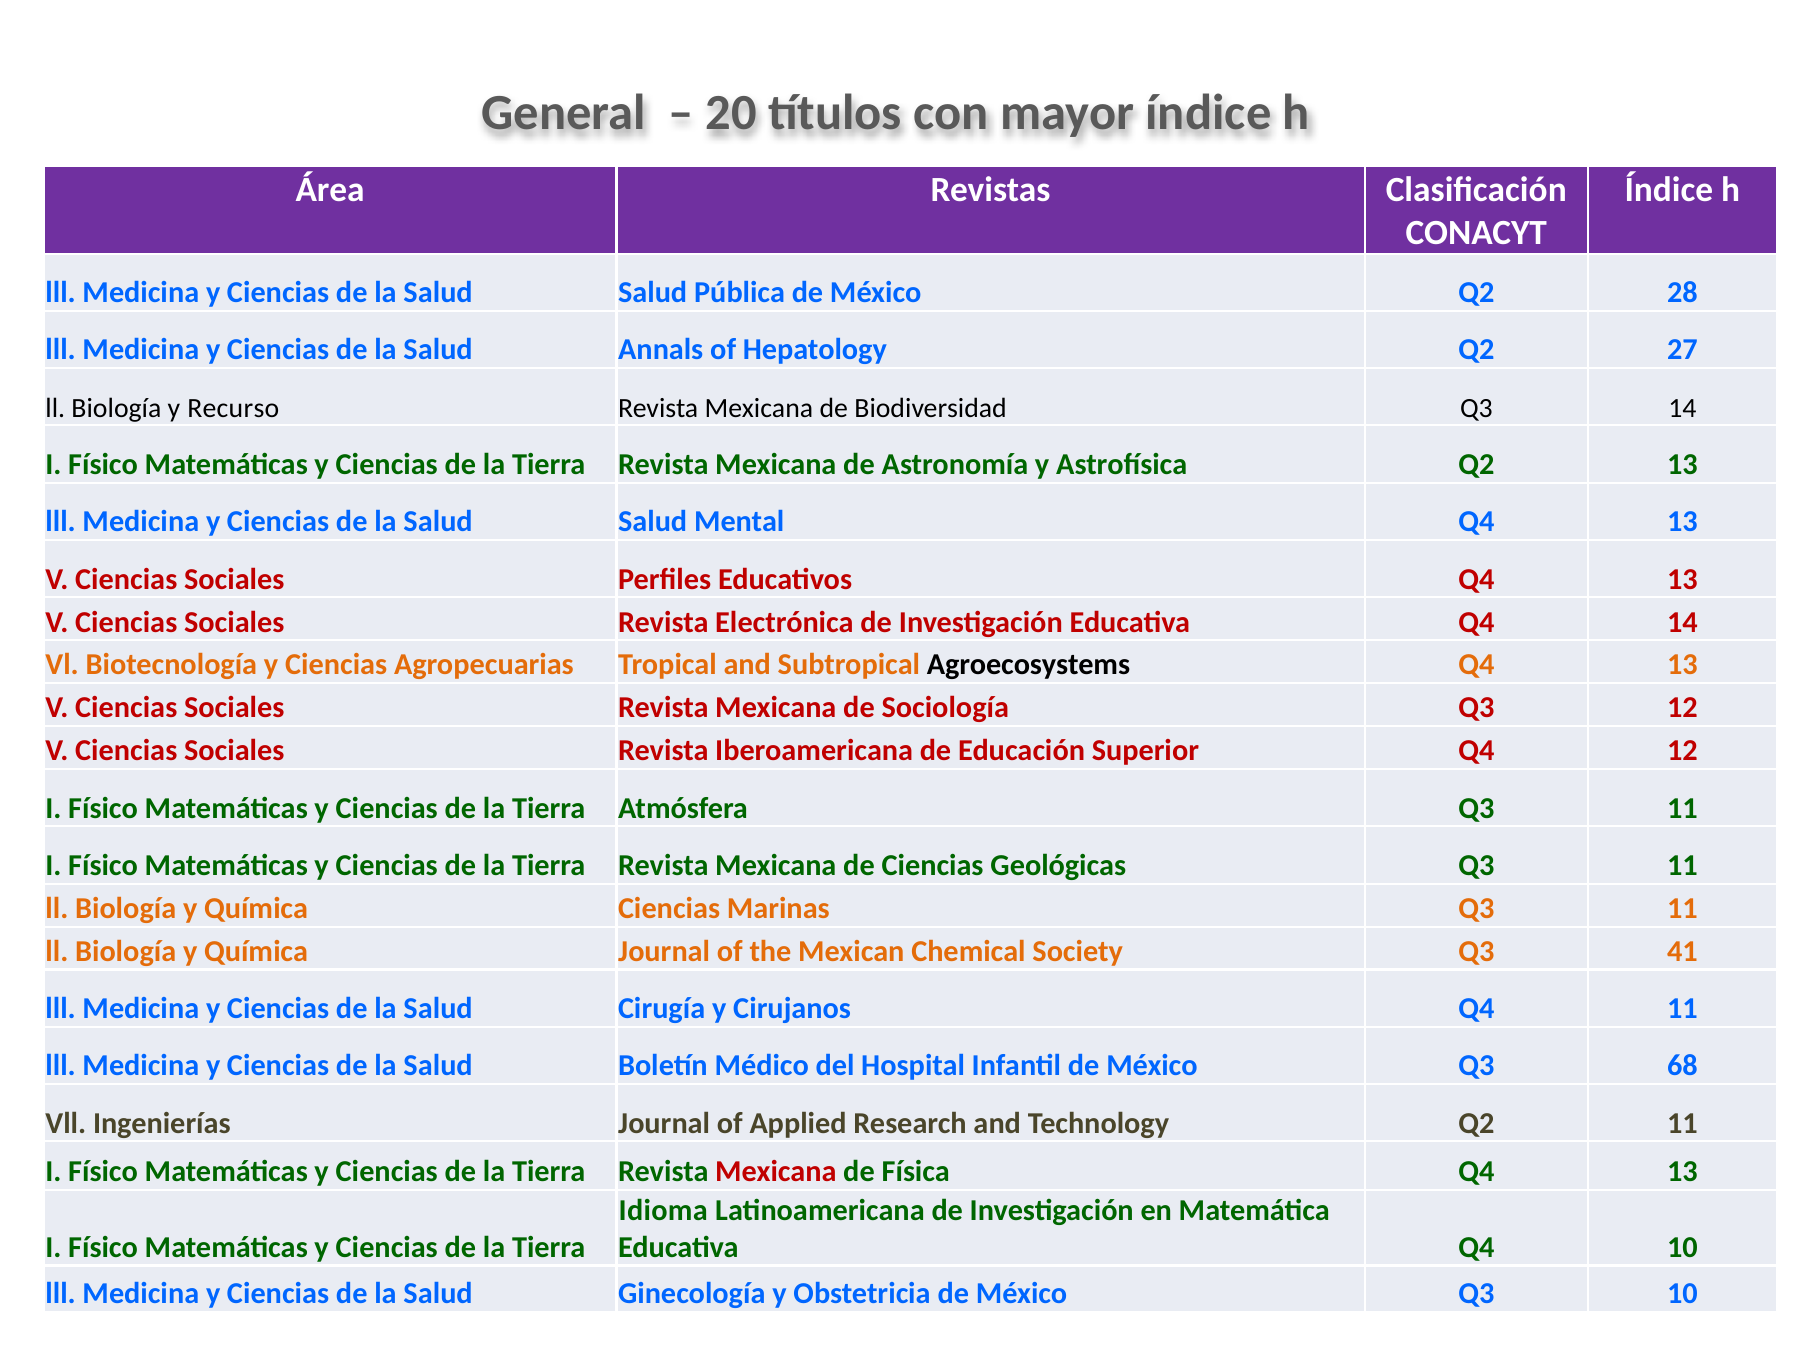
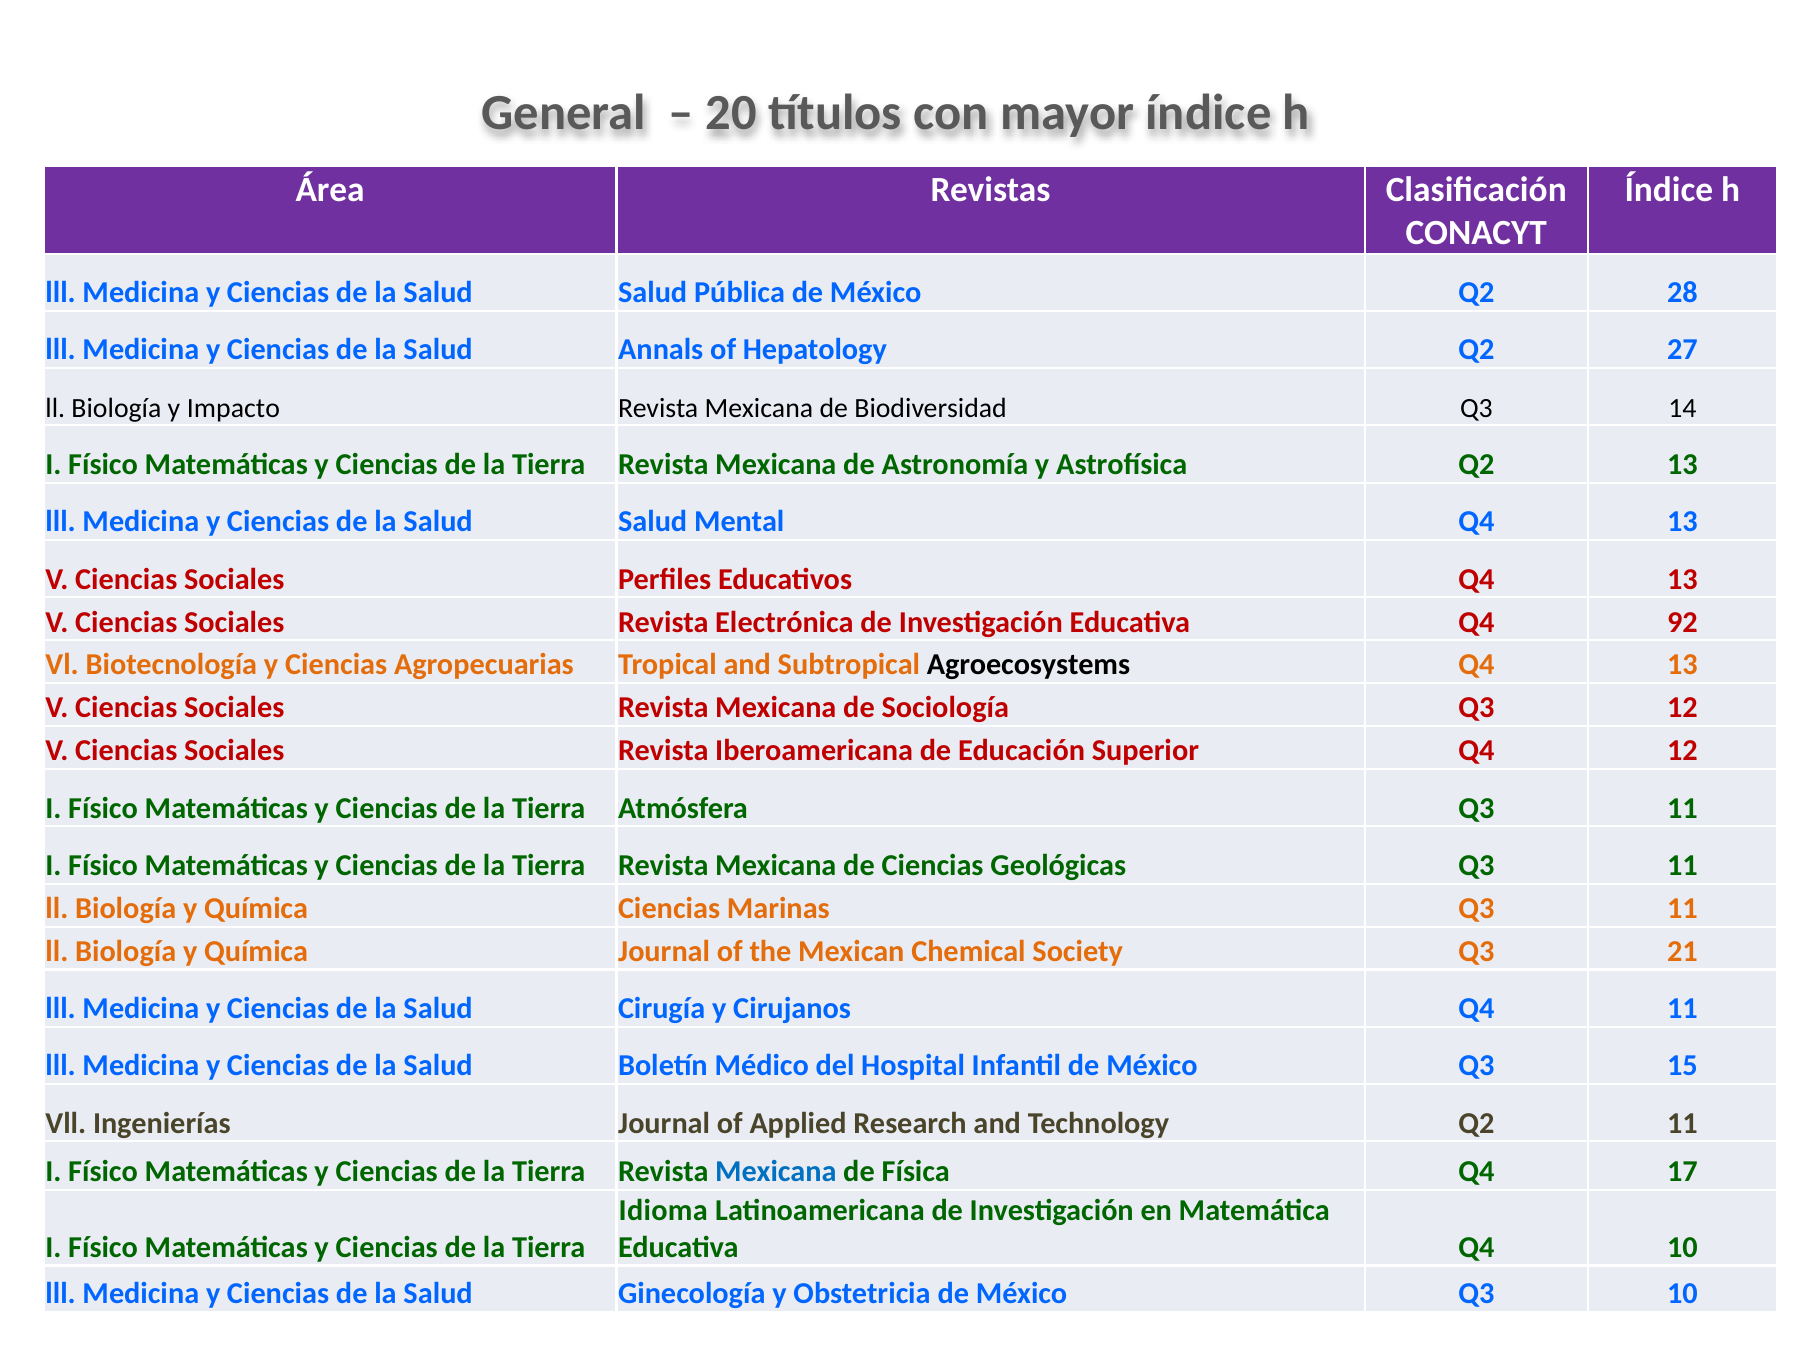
Recurso: Recurso -> Impacto
Q4 14: 14 -> 92
41: 41 -> 21
68: 68 -> 15
Mexicana at (776, 1172) colour: red -> blue
Física Q4 13: 13 -> 17
